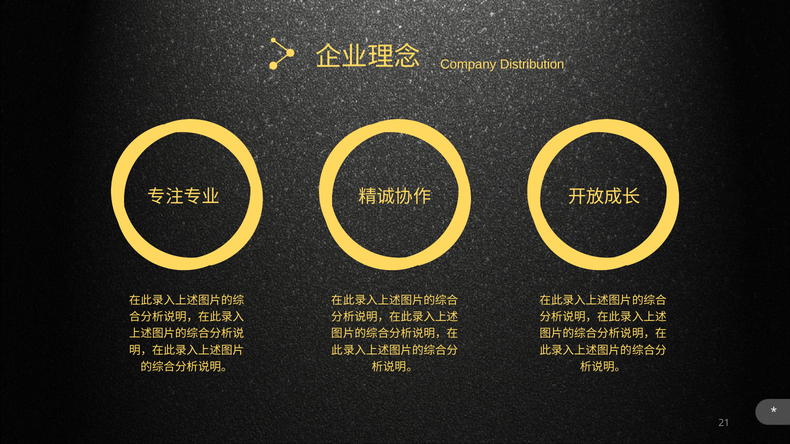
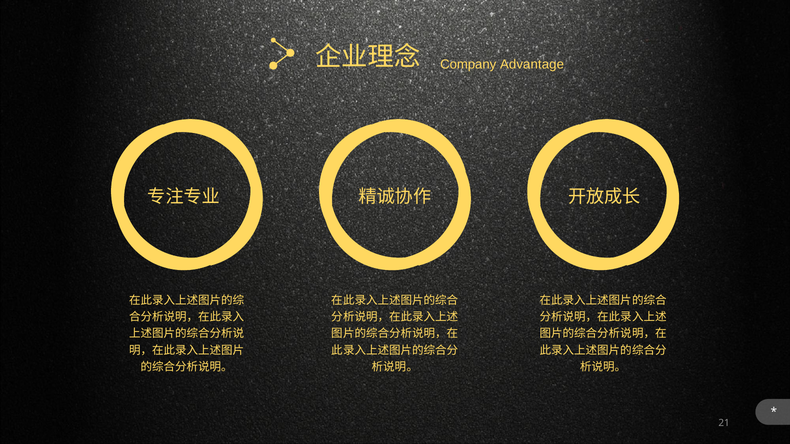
Distribution: Distribution -> Advantage
